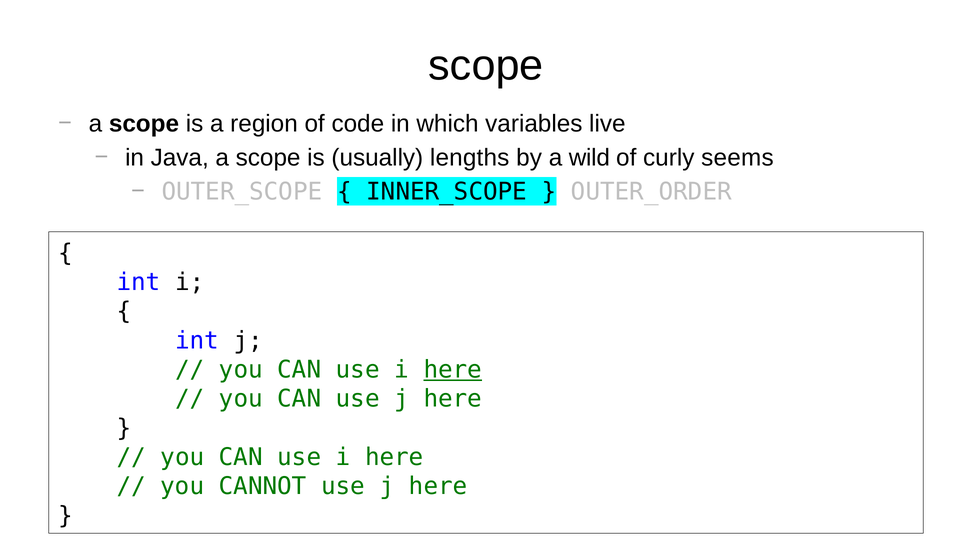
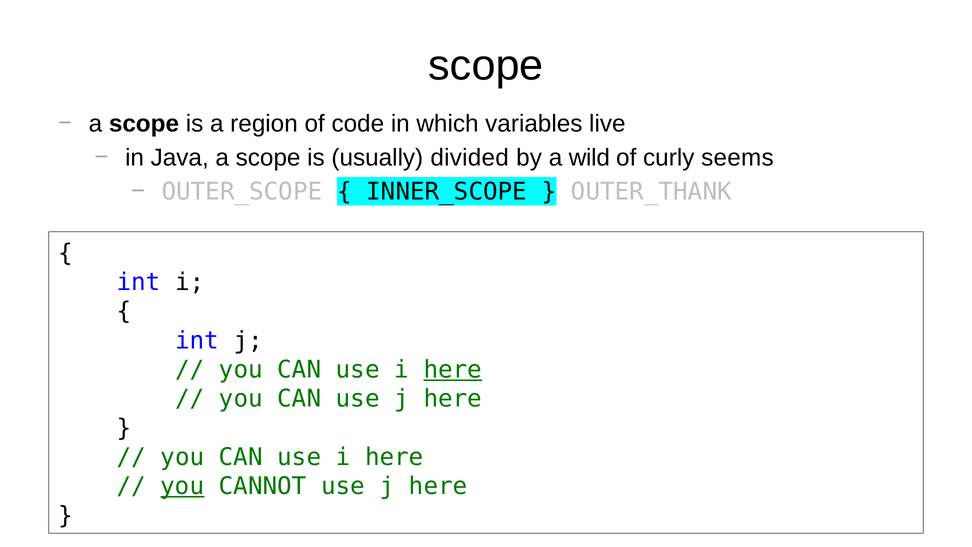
lengths: lengths -> divided
OUTER_ORDER: OUTER_ORDER -> OUTER_THANK
you at (182, 486) underline: none -> present
